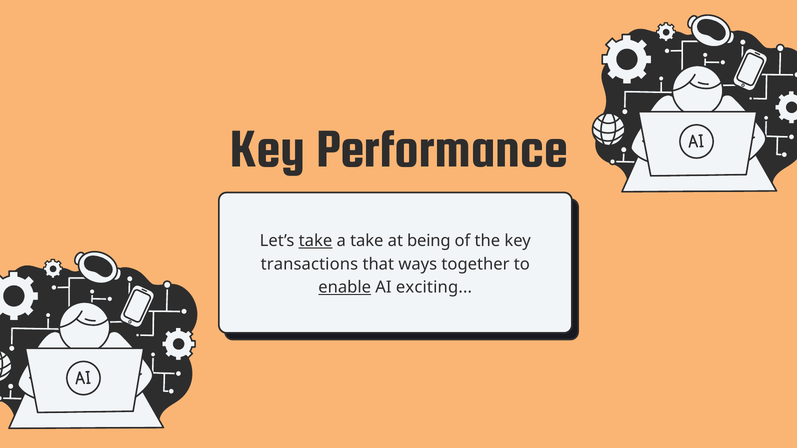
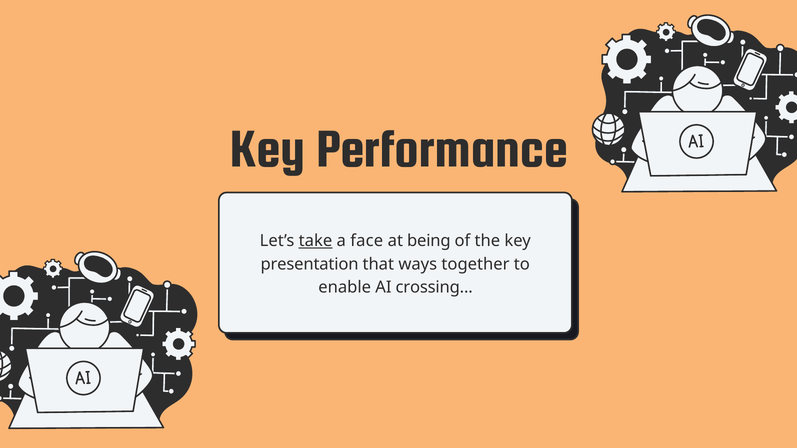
a take: take -> face
transactions: transactions -> presentation
enable underline: present -> none
exciting: exciting -> crossing
